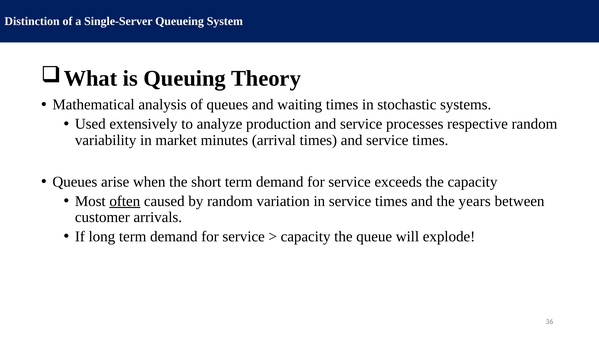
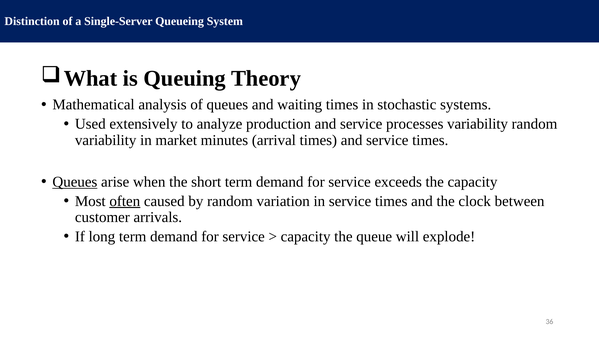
processes respective: respective -> variability
Queues at (75, 182) underline: none -> present
years: years -> clock
